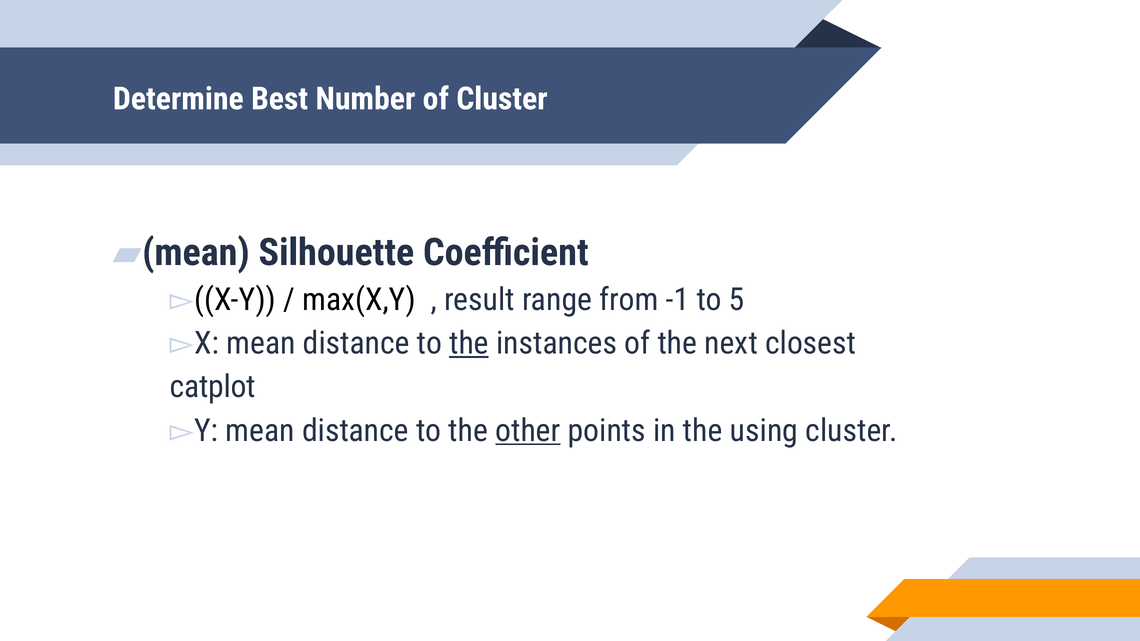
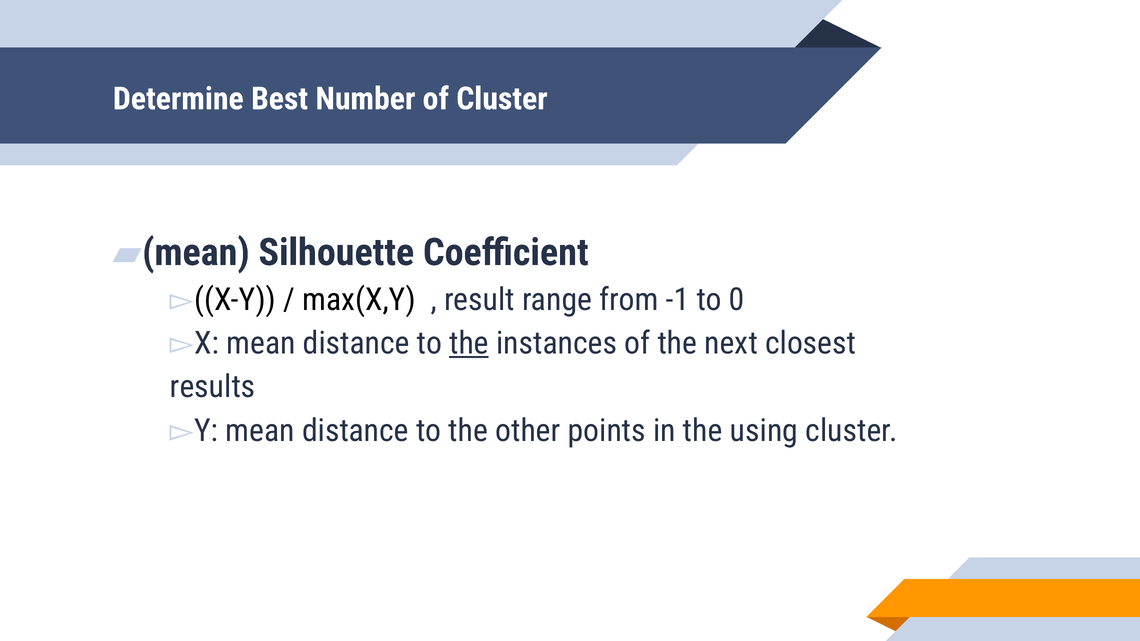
5: 5 -> 0
catplot: catplot -> results
other underline: present -> none
